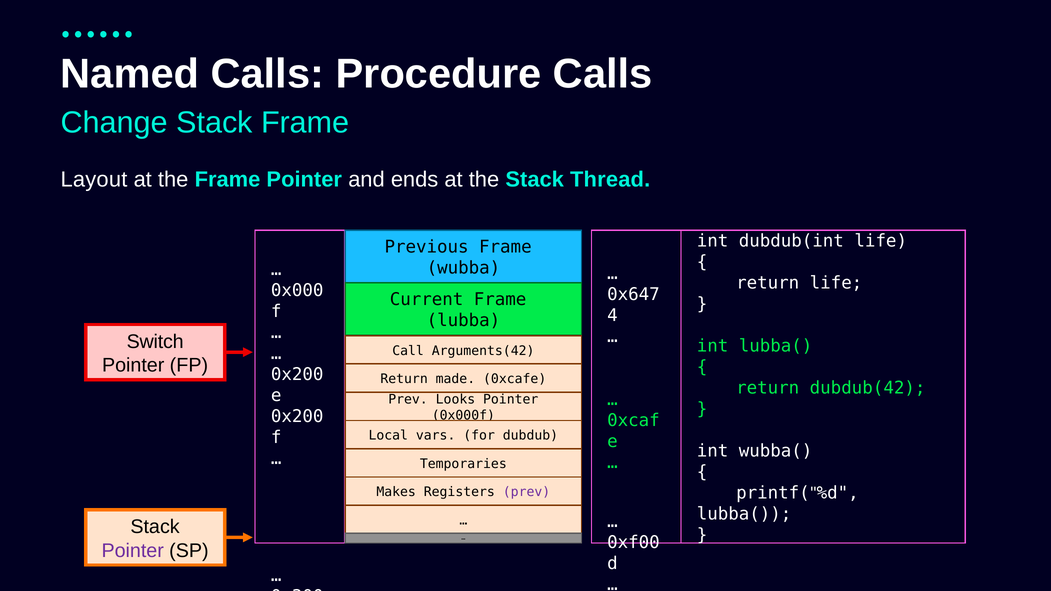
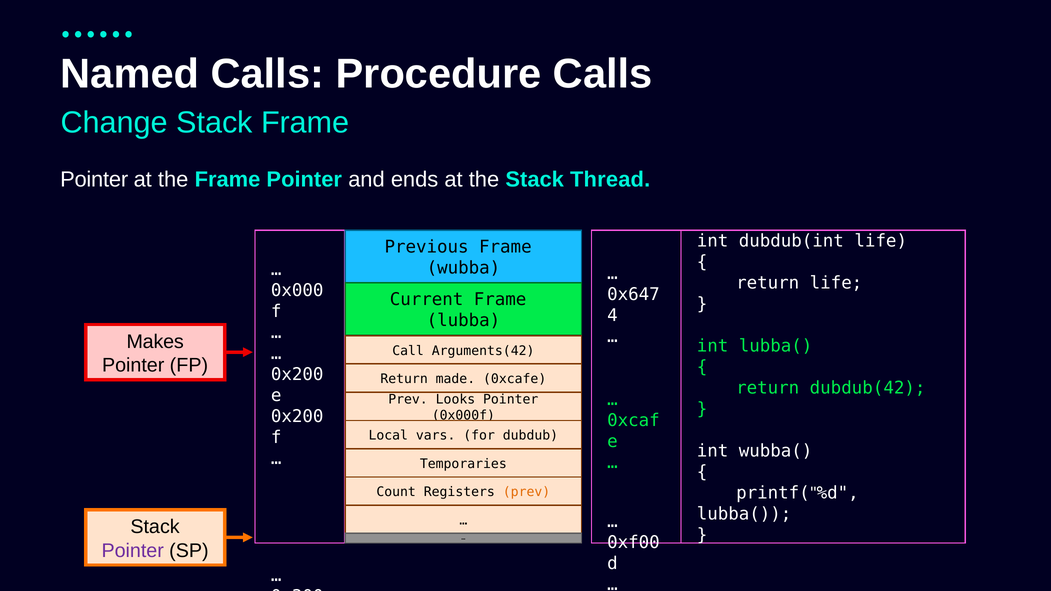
Layout at (94, 180): Layout -> Pointer
Switch: Switch -> Makes
Makes: Makes -> Count
prev at (527, 492) colour: purple -> orange
